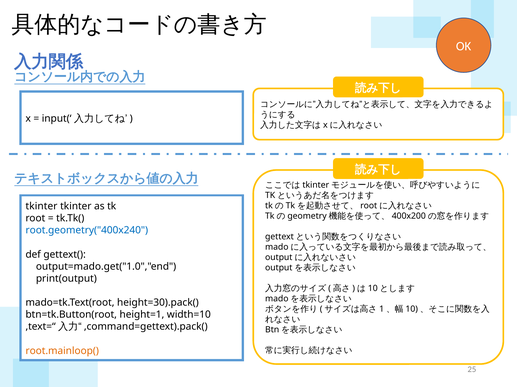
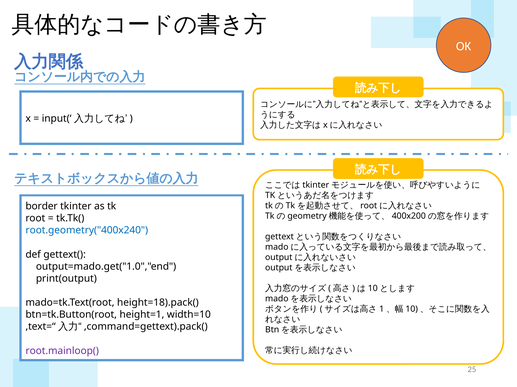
tkinter at (41, 207): tkinter -> border
height=30).pack(: height=30).pack( -> height=18).pack(
root.mainloop( colour: orange -> purple
